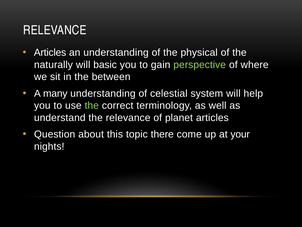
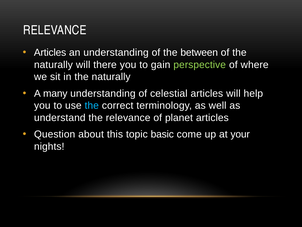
physical: physical -> between
basic: basic -> there
in the between: between -> naturally
celestial system: system -> articles
the at (92, 105) colour: light green -> light blue
there: there -> basic
